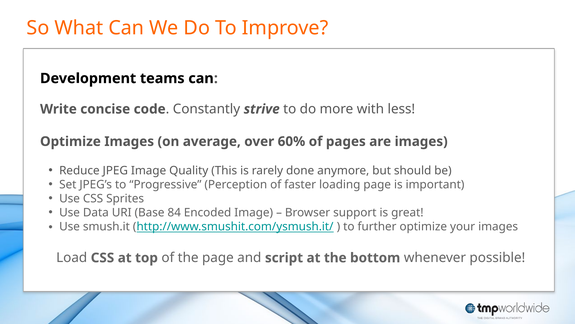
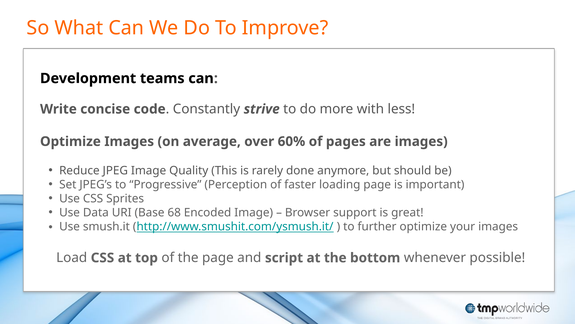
84: 84 -> 68
